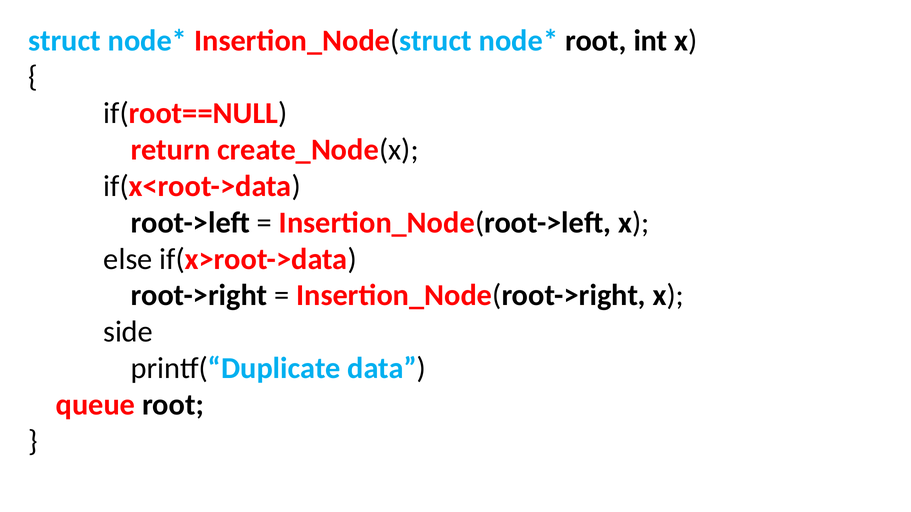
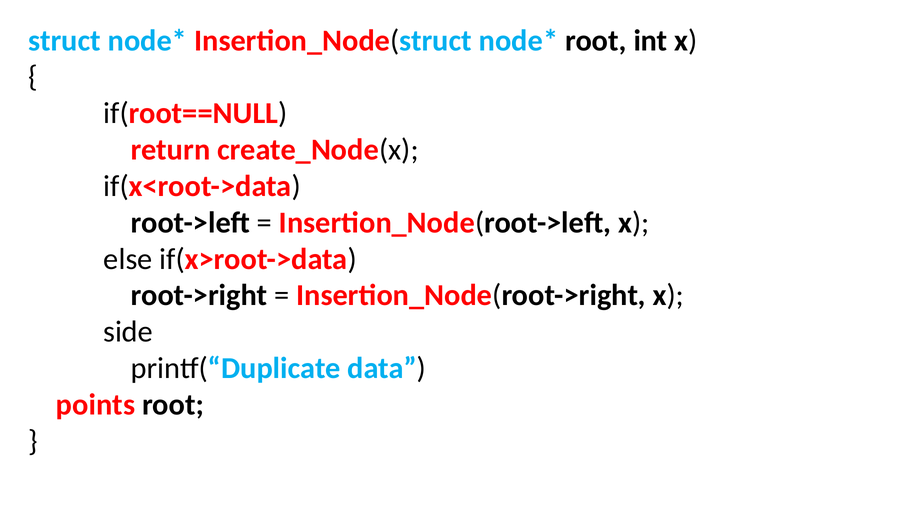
queue: queue -> points
